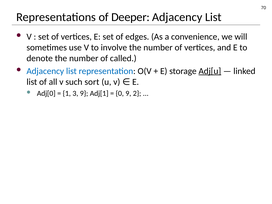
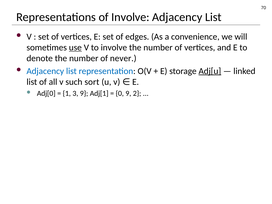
of Deeper: Deeper -> Involve
use underline: none -> present
called: called -> never
